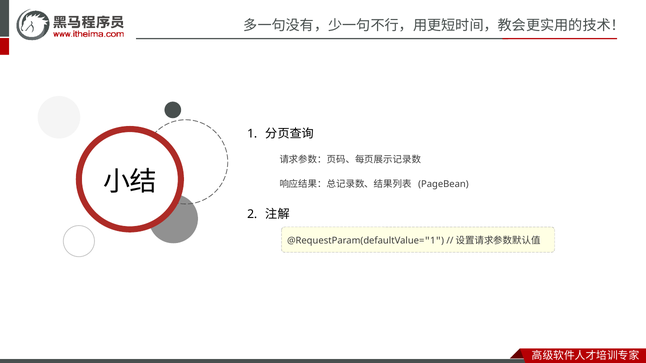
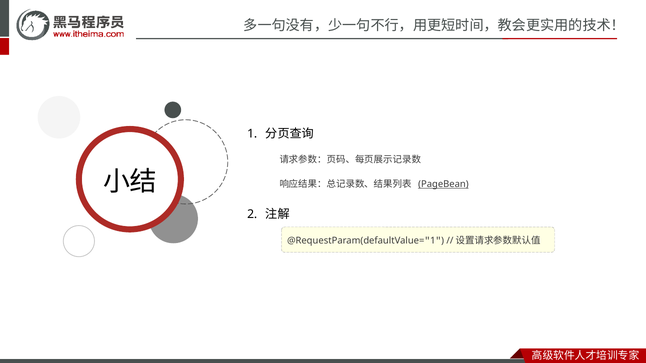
PageBean underline: none -> present
